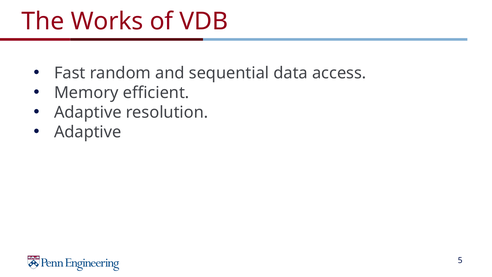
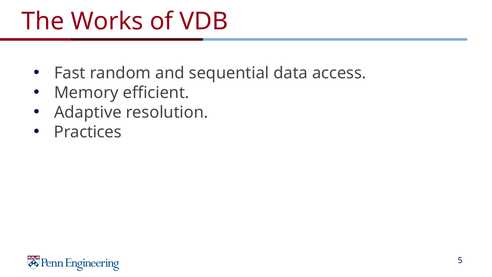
Adaptive at (88, 132): Adaptive -> Practices
